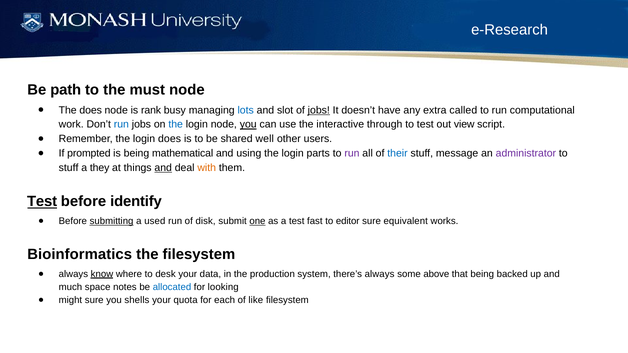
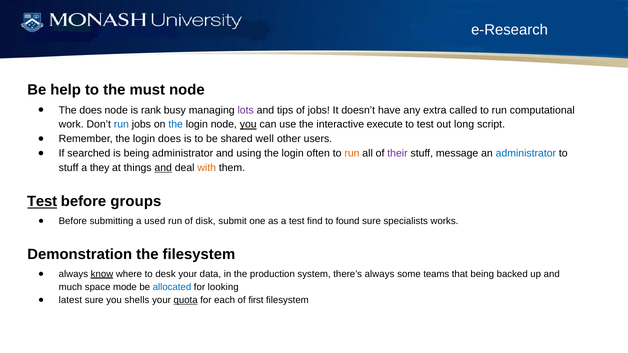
path: path -> help
lots colour: blue -> purple
slot: slot -> tips
jobs at (319, 110) underline: present -> none
through: through -> execute
view: view -> long
prompted: prompted -> searched
being mathematical: mathematical -> administrator
parts: parts -> often
run at (352, 153) colour: purple -> orange
their colour: blue -> purple
administrator at (526, 153) colour: purple -> blue
identify: identify -> groups
submitting underline: present -> none
one underline: present -> none
fast: fast -> find
editor: editor -> found
equivalent: equivalent -> specialists
Bioinformatics: Bioinformatics -> Demonstration
above: above -> teams
notes: notes -> mode
might: might -> latest
quota underline: none -> present
like: like -> first
